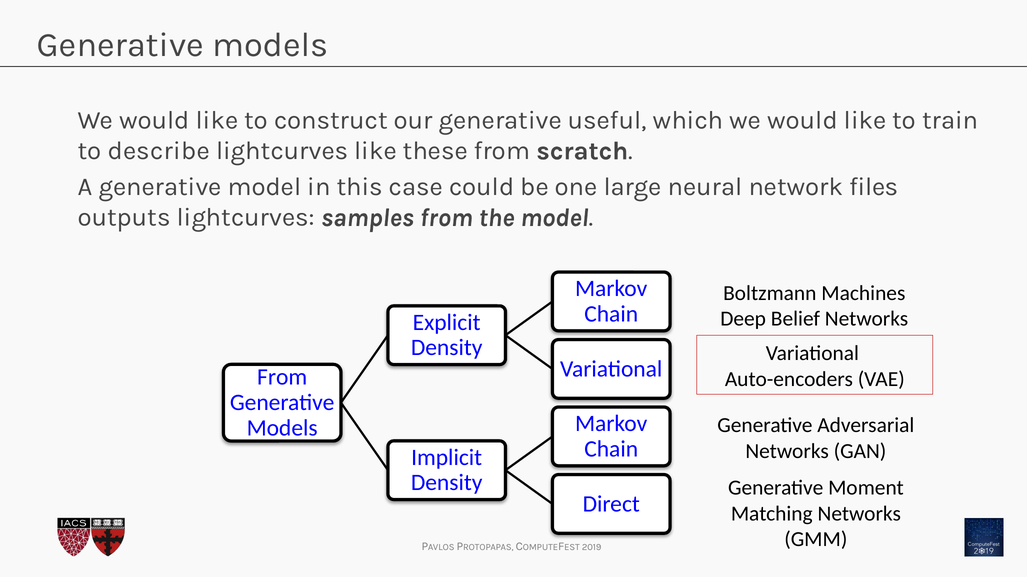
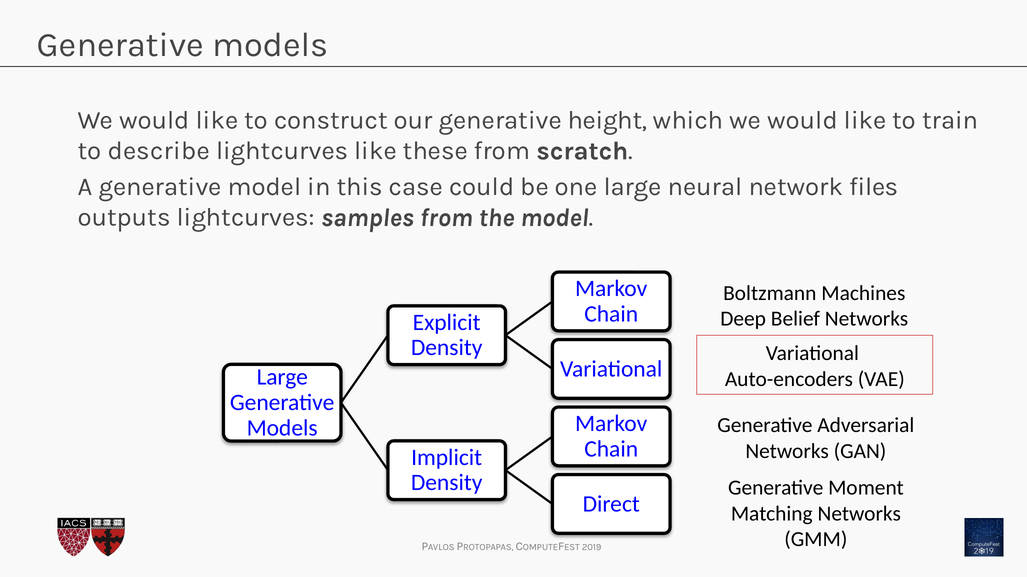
useful: useful -> height
From at (282, 378): From -> Large
